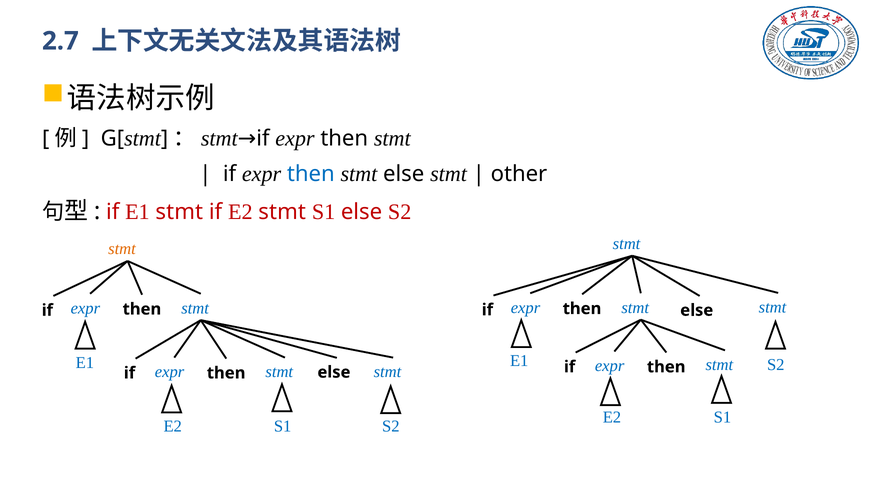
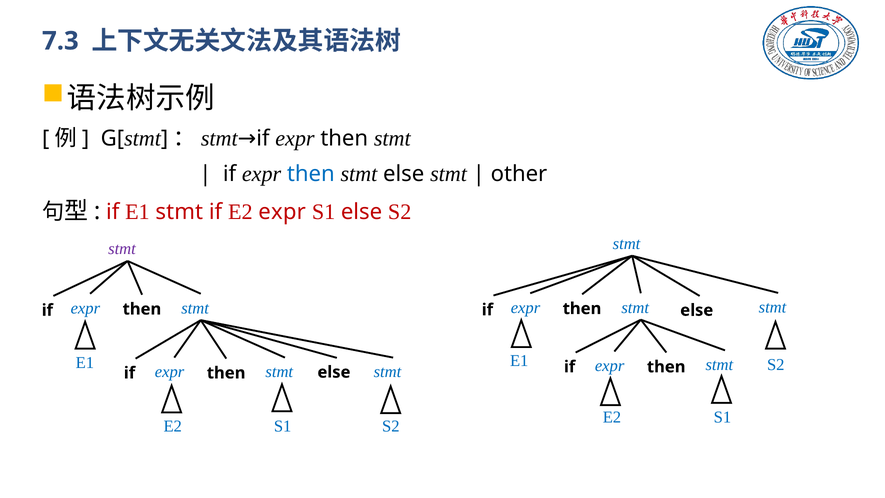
2.7: 2.7 -> 7.3
E2 stmt: stmt -> expr
stmt at (122, 249) colour: orange -> purple
